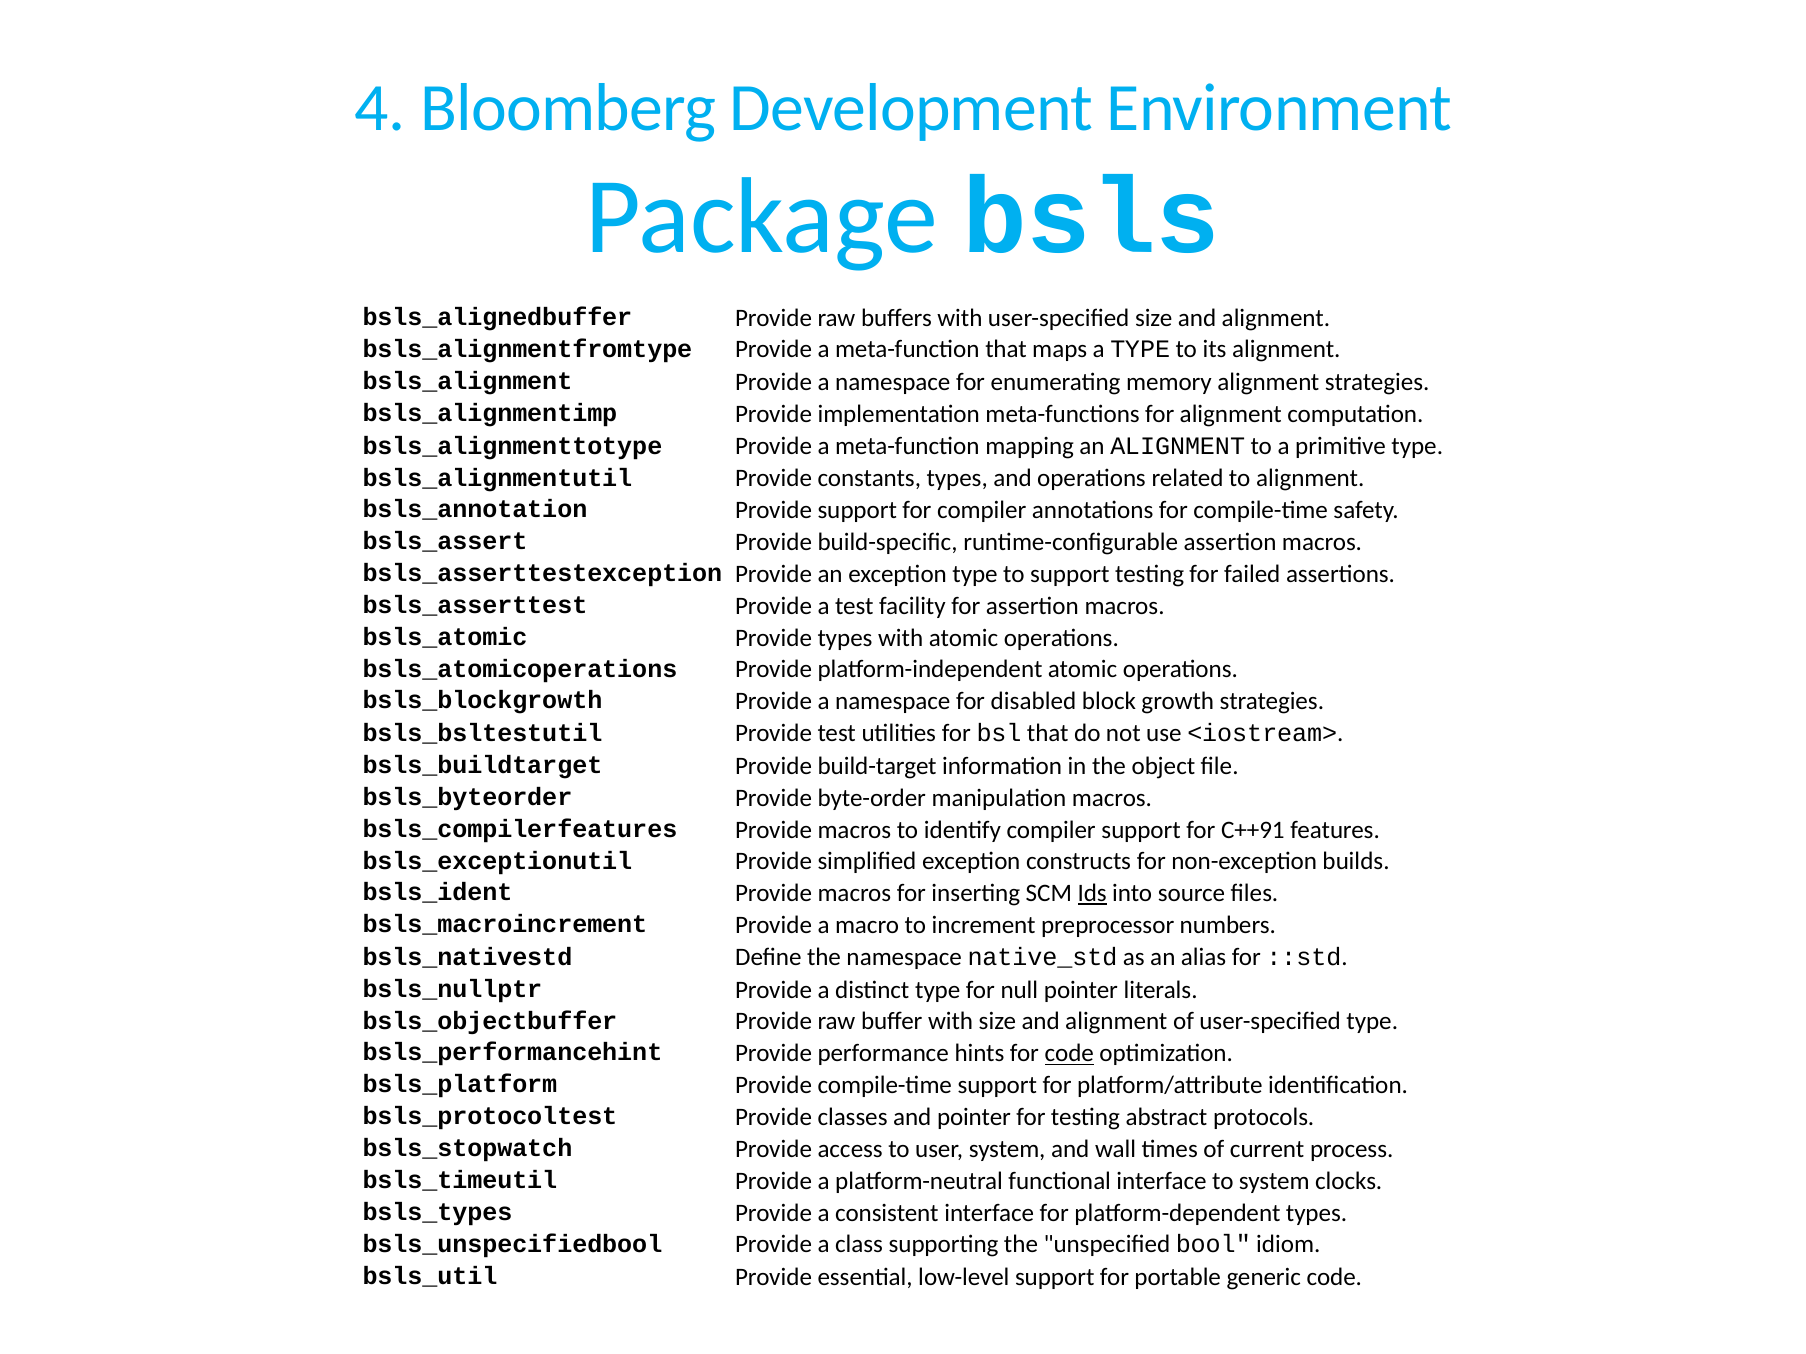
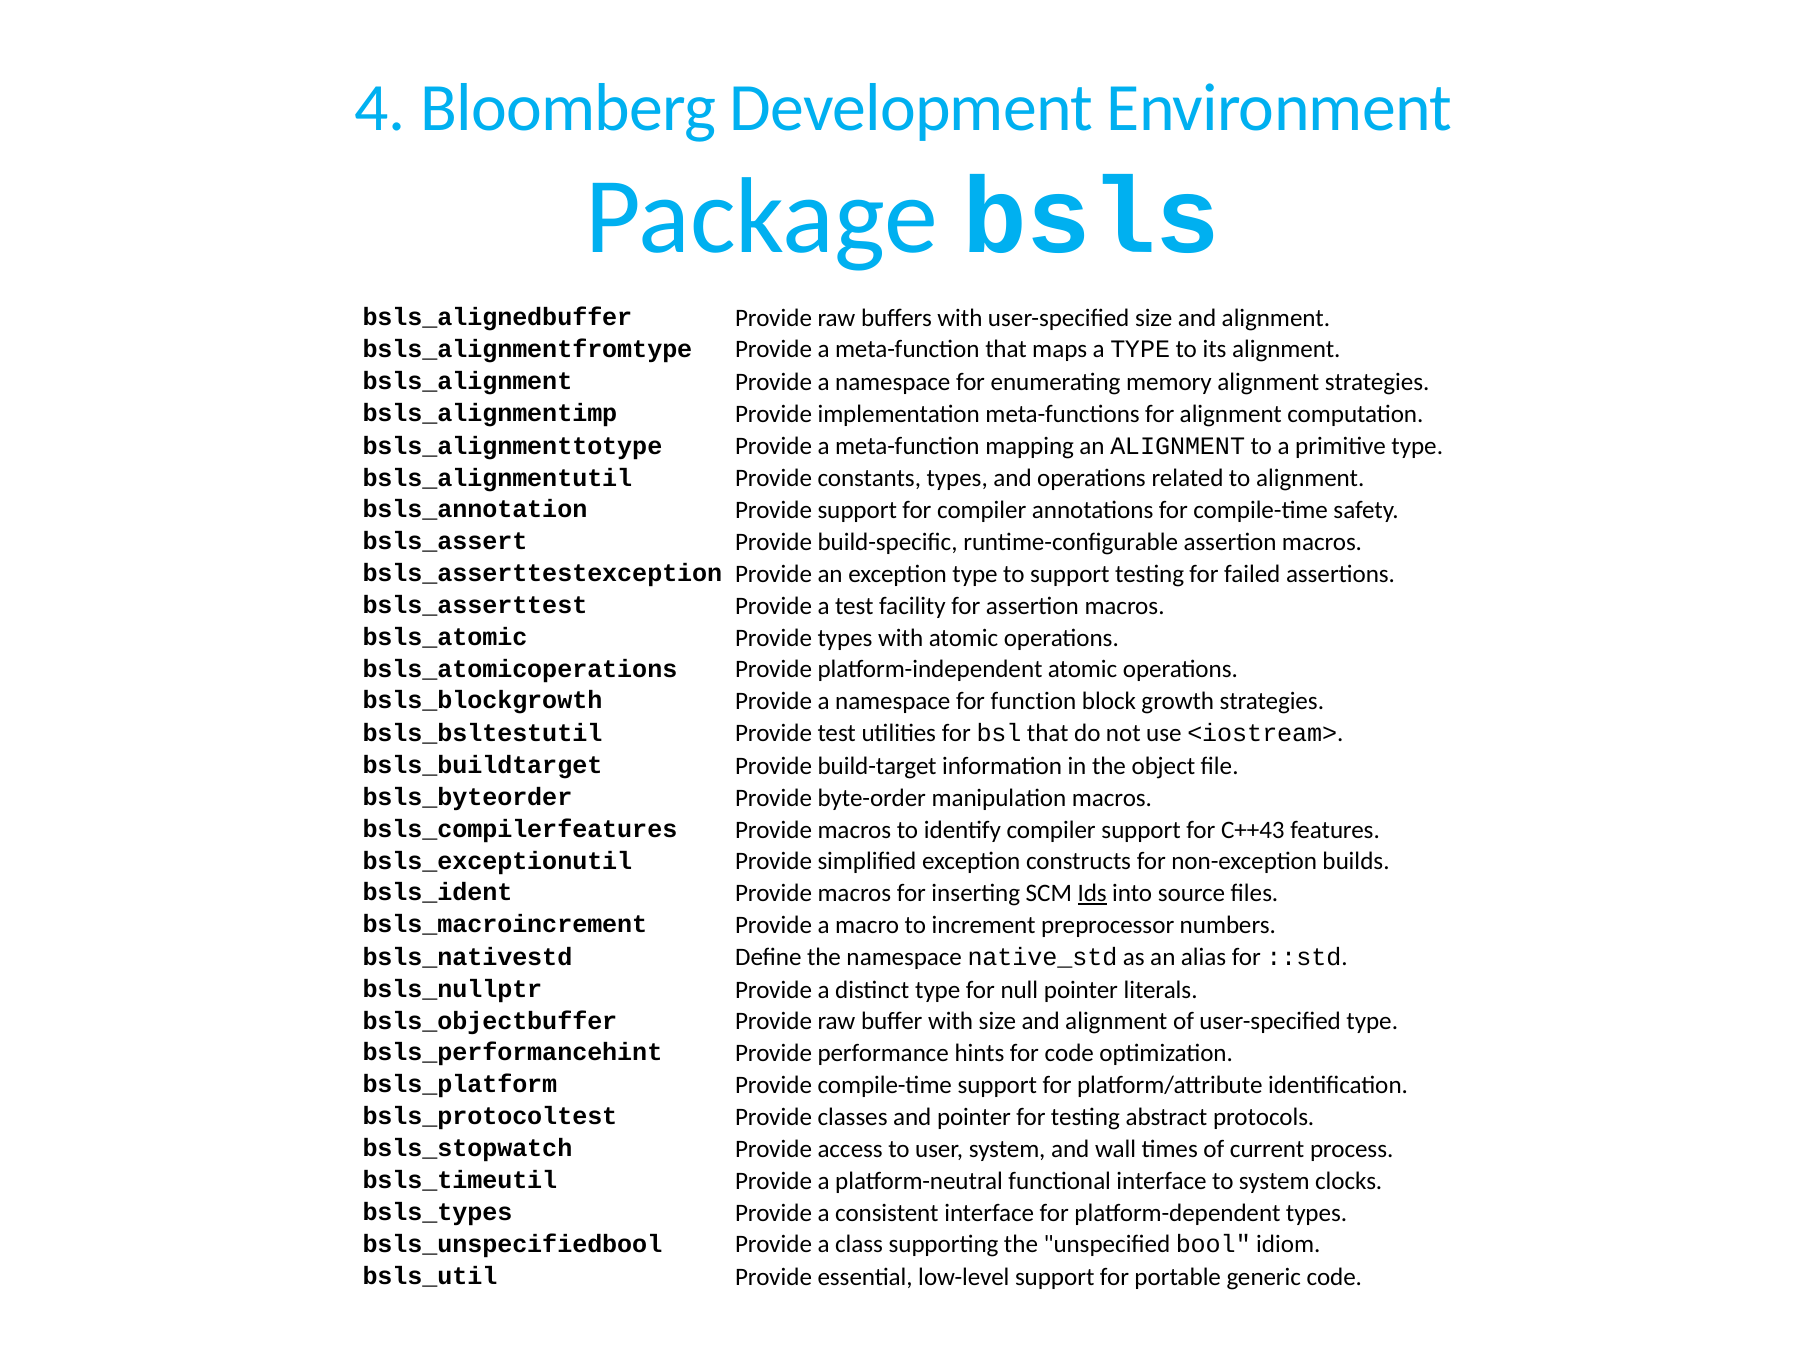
disabled: disabled -> function
C++91: C++91 -> C++43
code at (1069, 1054) underline: present -> none
